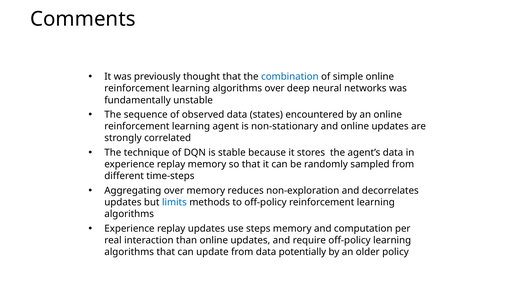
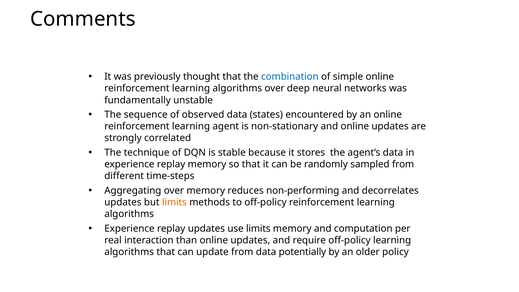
non-exploration: non-exploration -> non-performing
limits at (174, 202) colour: blue -> orange
use steps: steps -> limits
